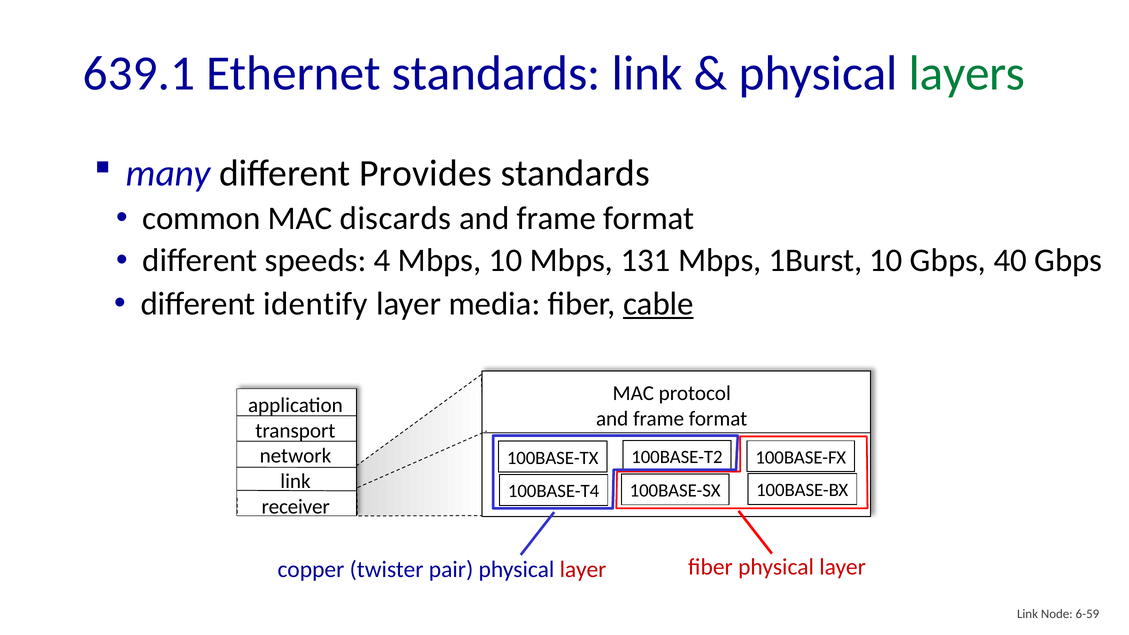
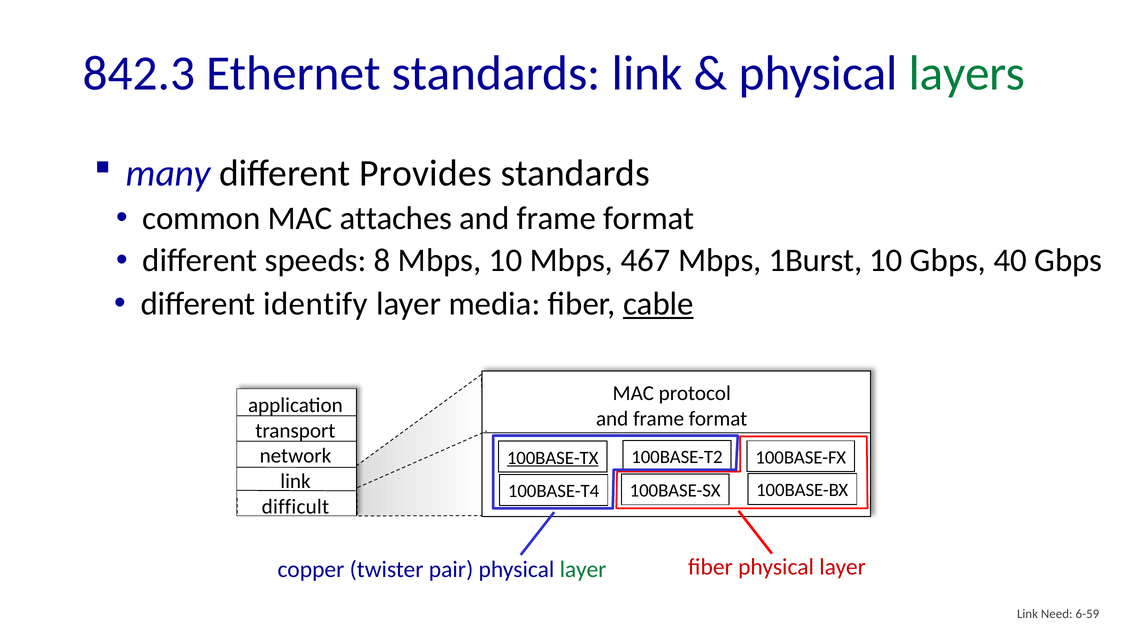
639.1: 639.1 -> 842.3
discards: discards -> attaches
4: 4 -> 8
131: 131 -> 467
100BASE-TX underline: none -> present
receiver: receiver -> difficult
layer at (583, 569) colour: red -> green
Node: Node -> Need
